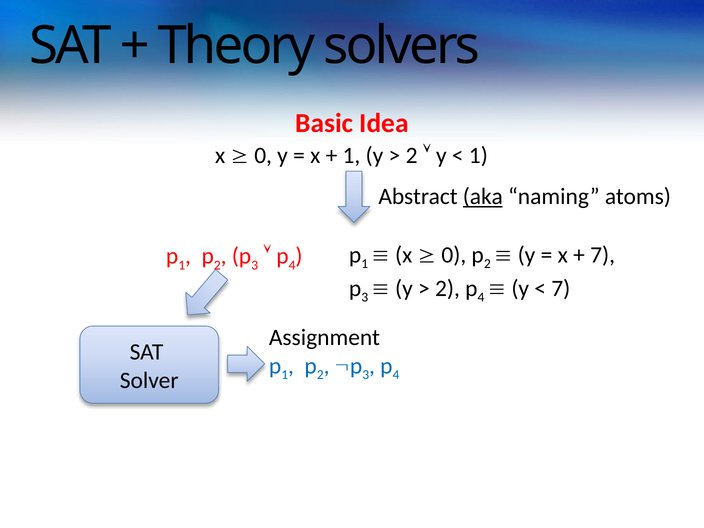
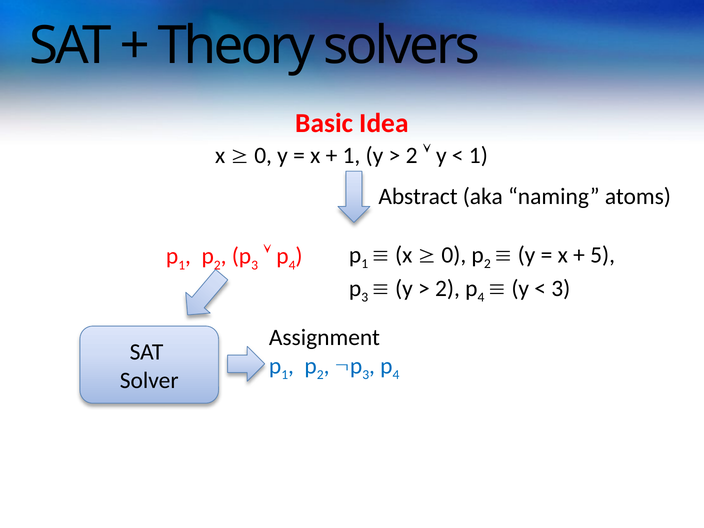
aka underline: present -> none
7 at (603, 255): 7 -> 5
7 at (561, 288): 7 -> 3
